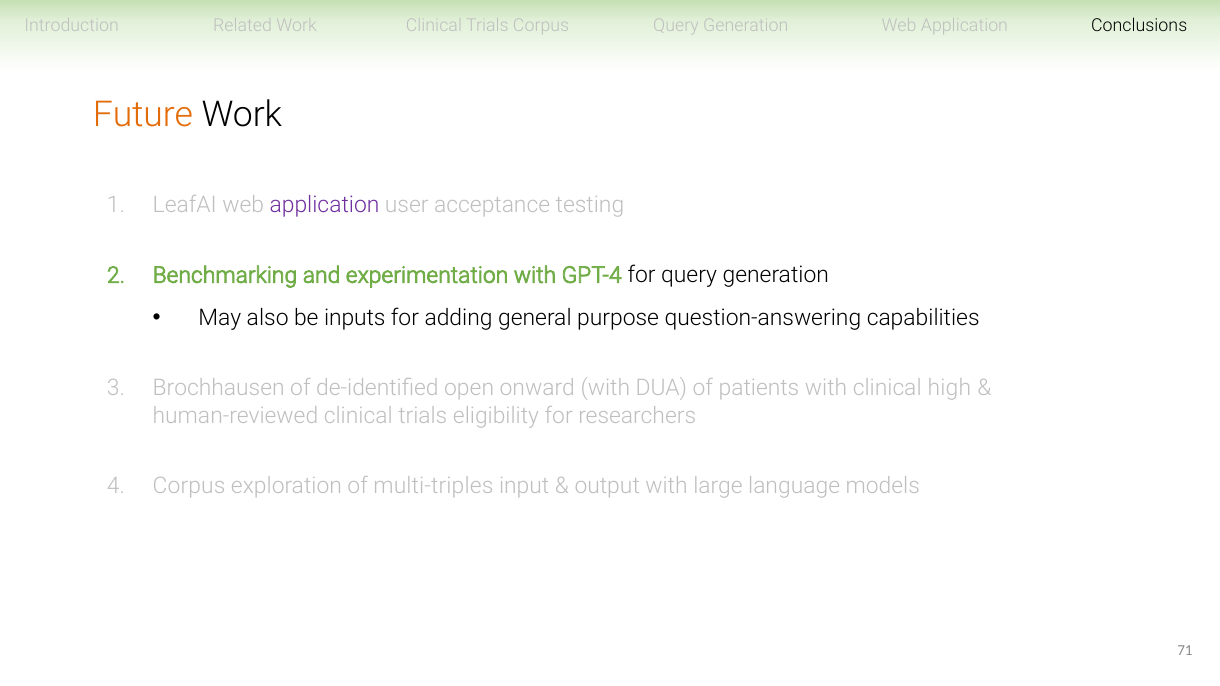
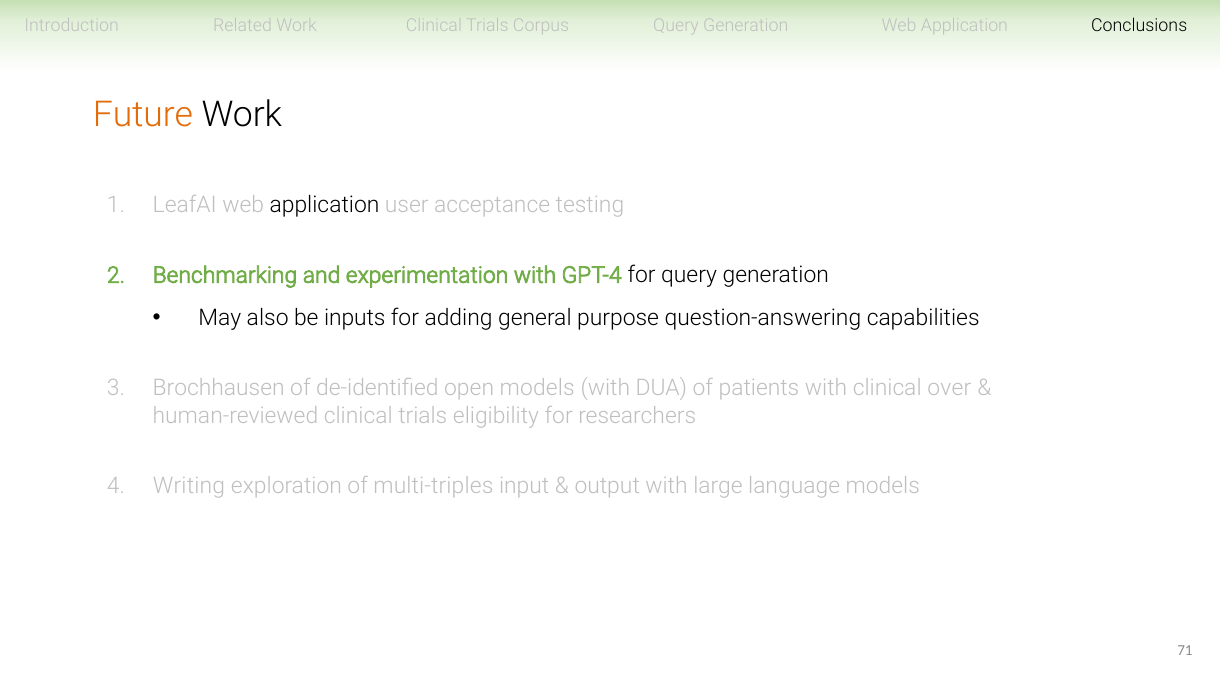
application at (324, 205) colour: purple -> black
open onward: onward -> models
high: high -> over
Corpus at (189, 486): Corpus -> Writing
